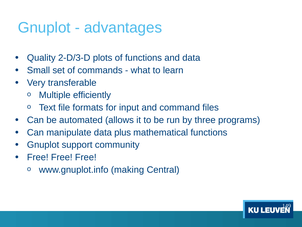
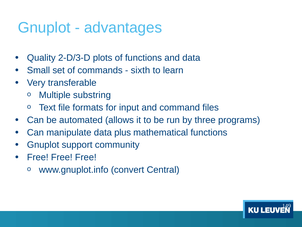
what: what -> sixth
efficiently: efficiently -> substring
making: making -> convert
